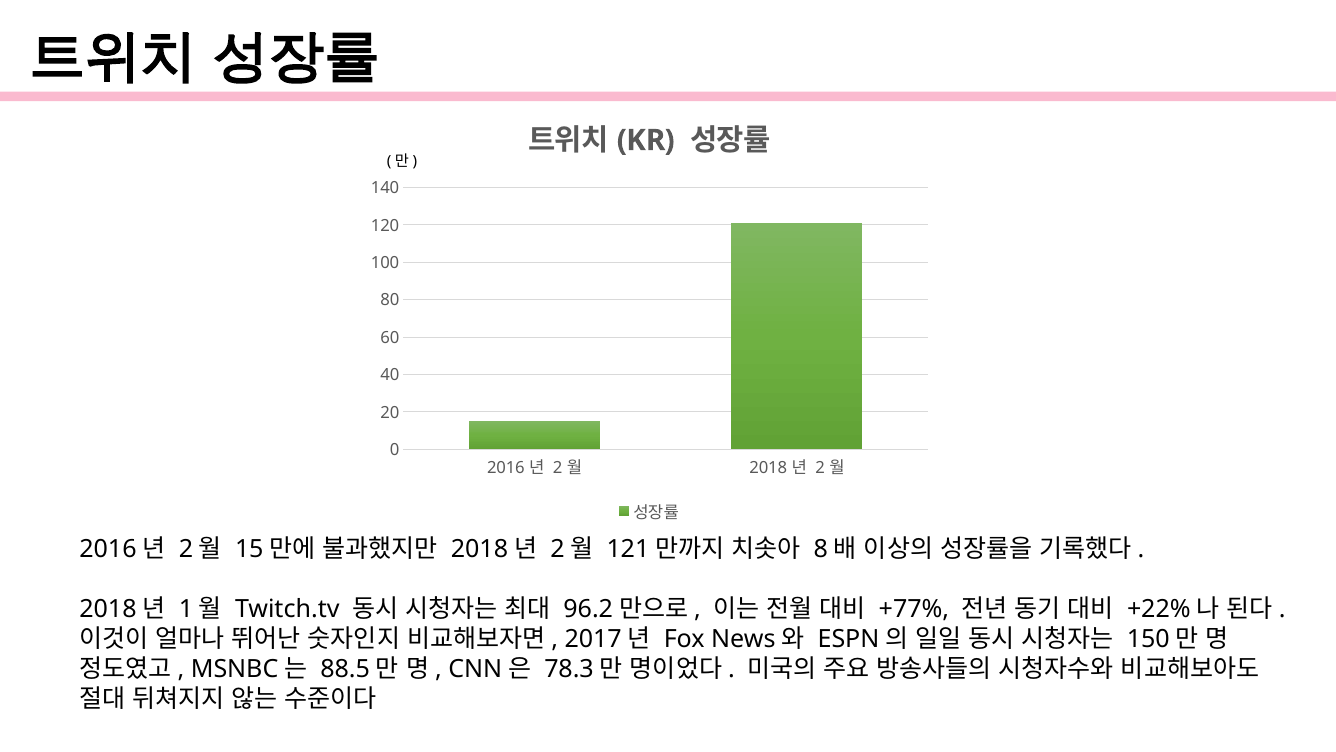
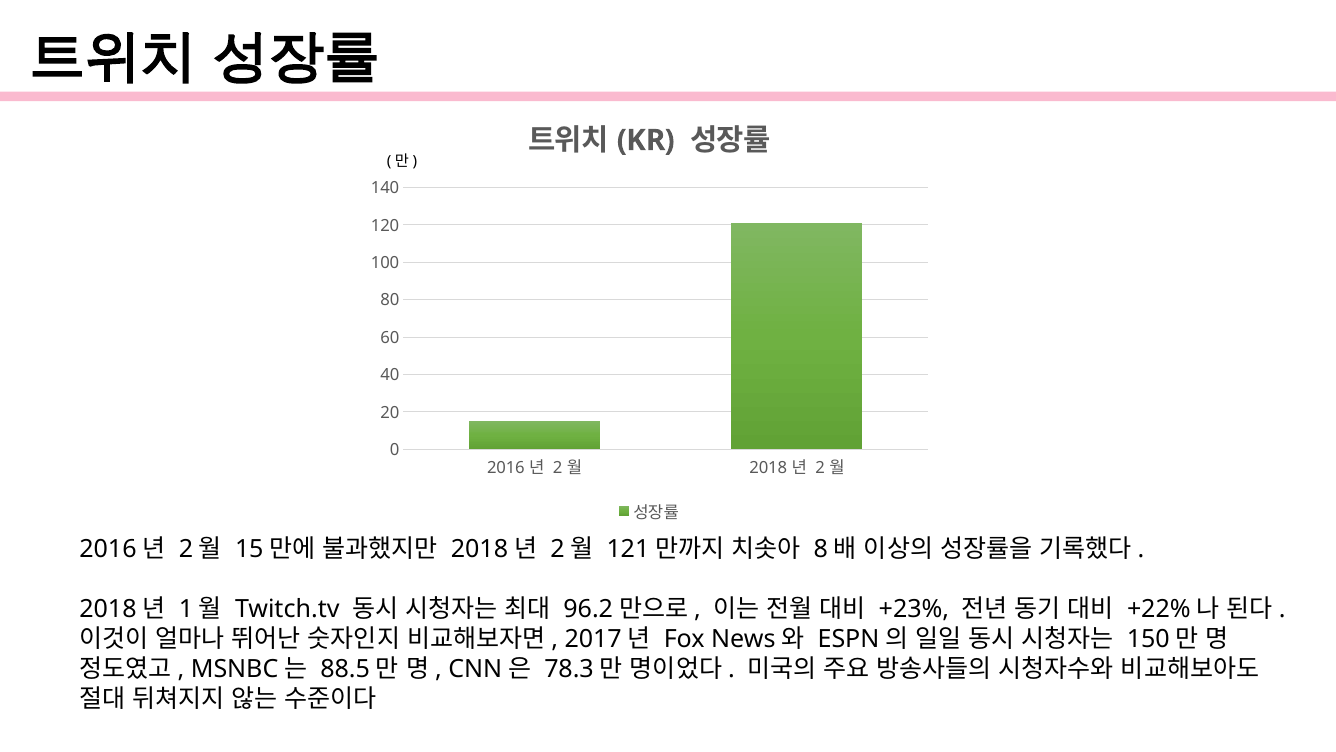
+77%: +77% -> +23%
